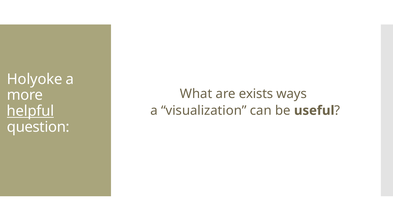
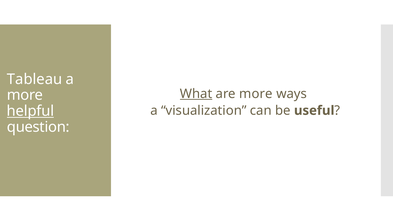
Holyoke: Holyoke -> Tableau
What underline: none -> present
are exists: exists -> more
